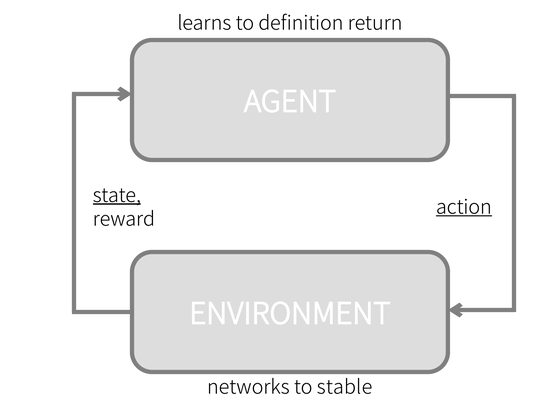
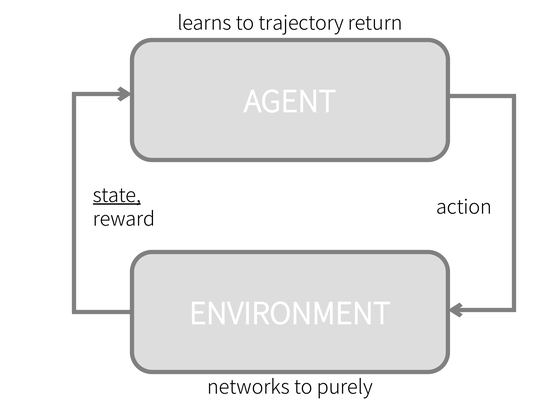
definition: definition -> trajectory
action underline: present -> none
stable: stable -> purely
